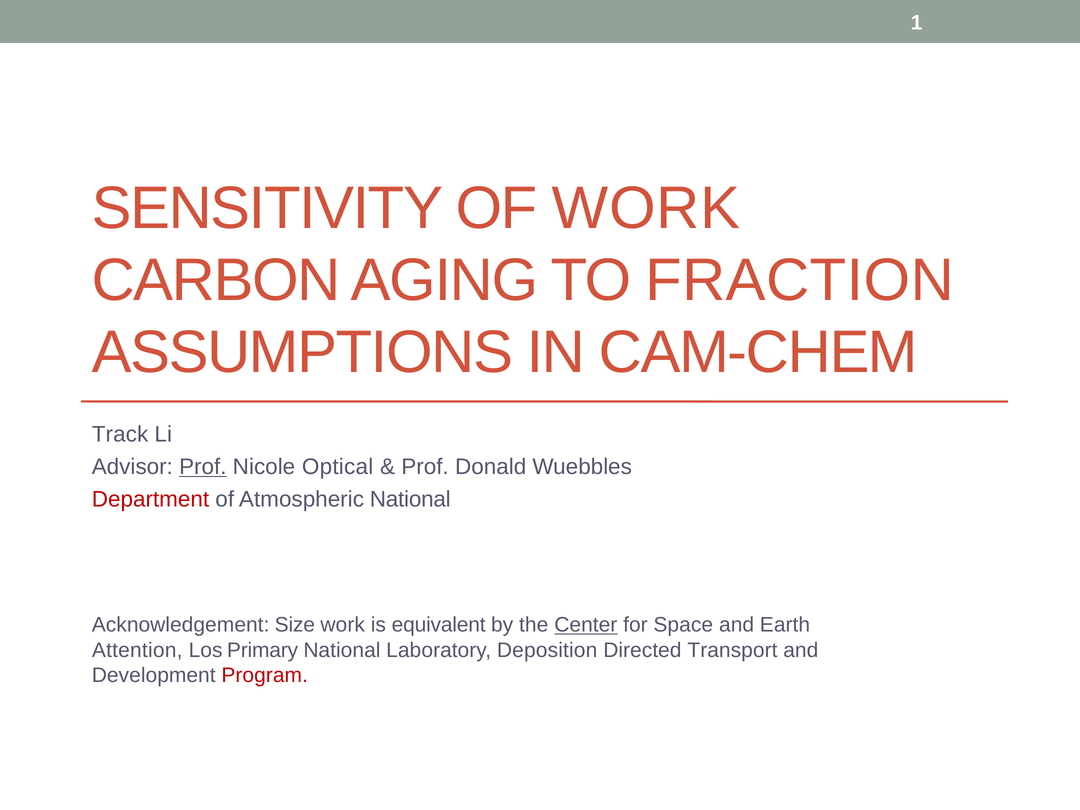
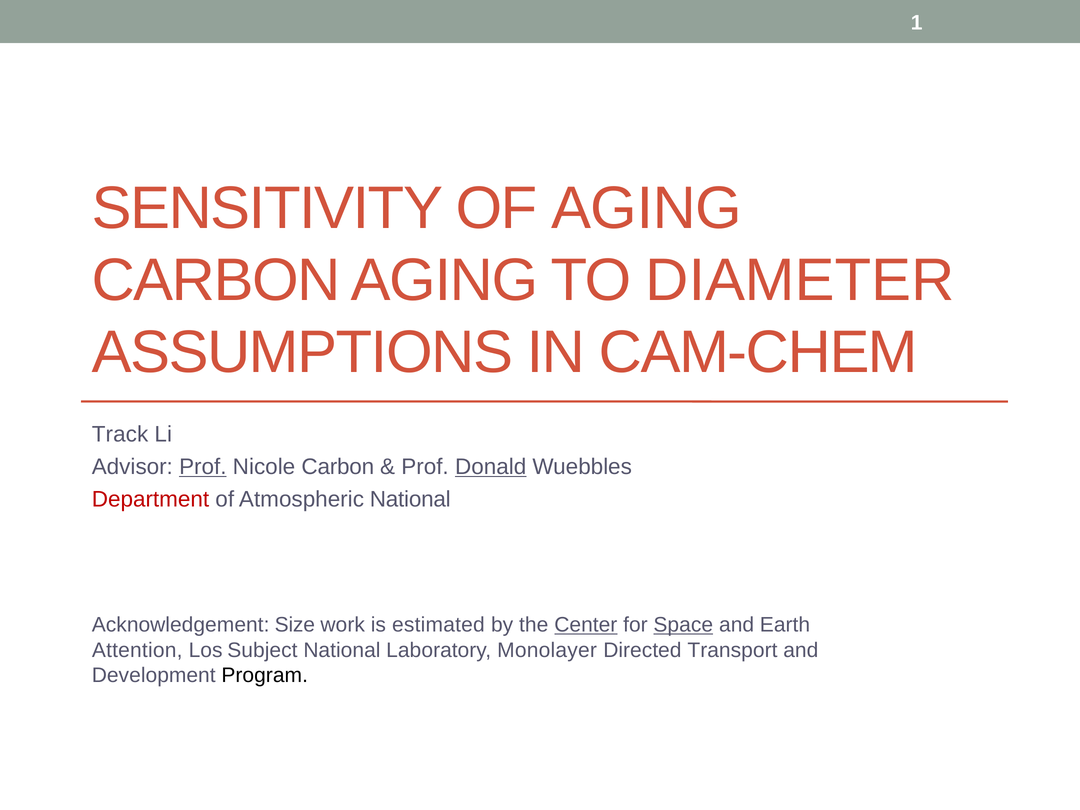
OF WORK: WORK -> AGING
FRACTION: FRACTION -> DIAMETER
Nicole Optical: Optical -> Carbon
Donald underline: none -> present
equivalent: equivalent -> estimated
Space underline: none -> present
Primary: Primary -> Subject
Deposition: Deposition -> Monolayer
Program colour: red -> black
